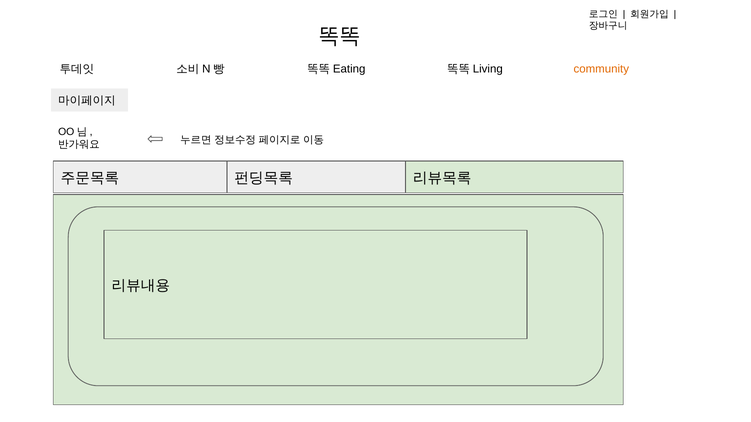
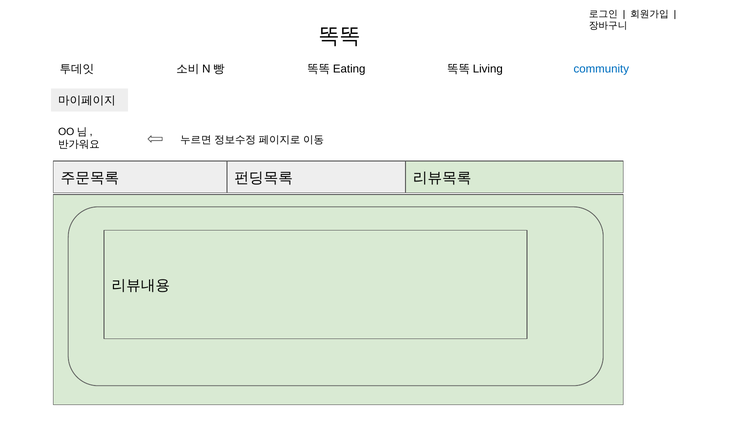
community colour: orange -> blue
